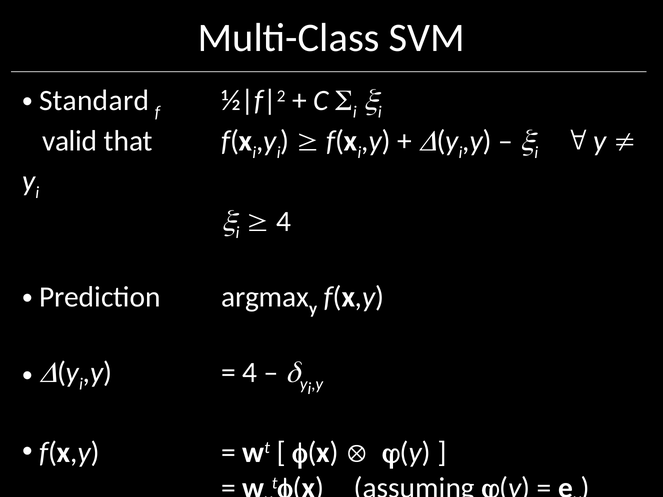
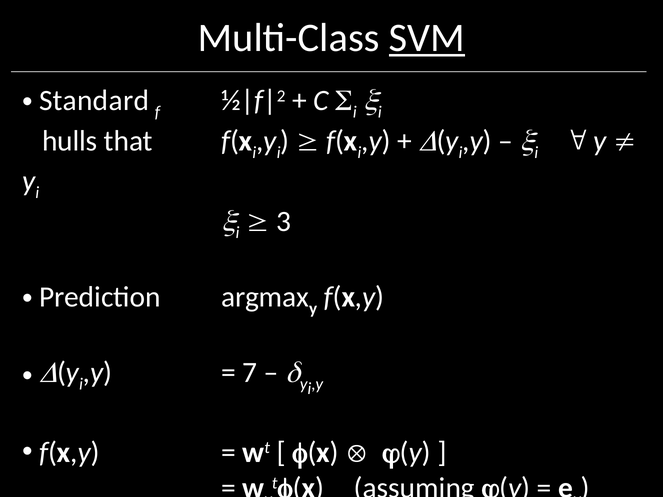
SVM underline: none -> present
valid: valid -> hulls
4 at (284, 221): 4 -> 3
4 at (250, 373): 4 -> 7
